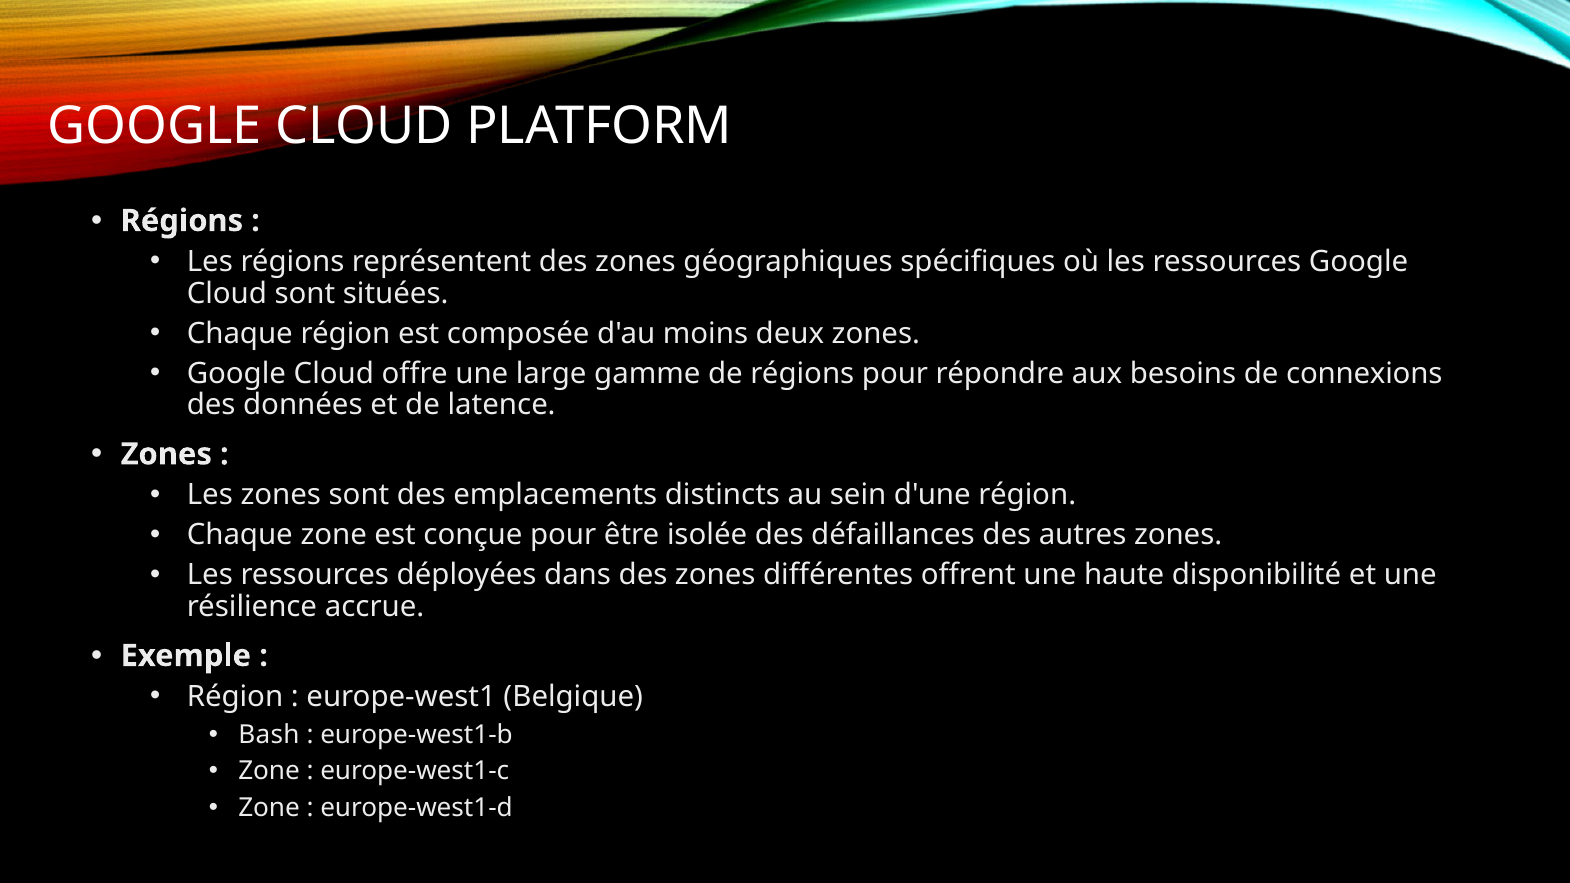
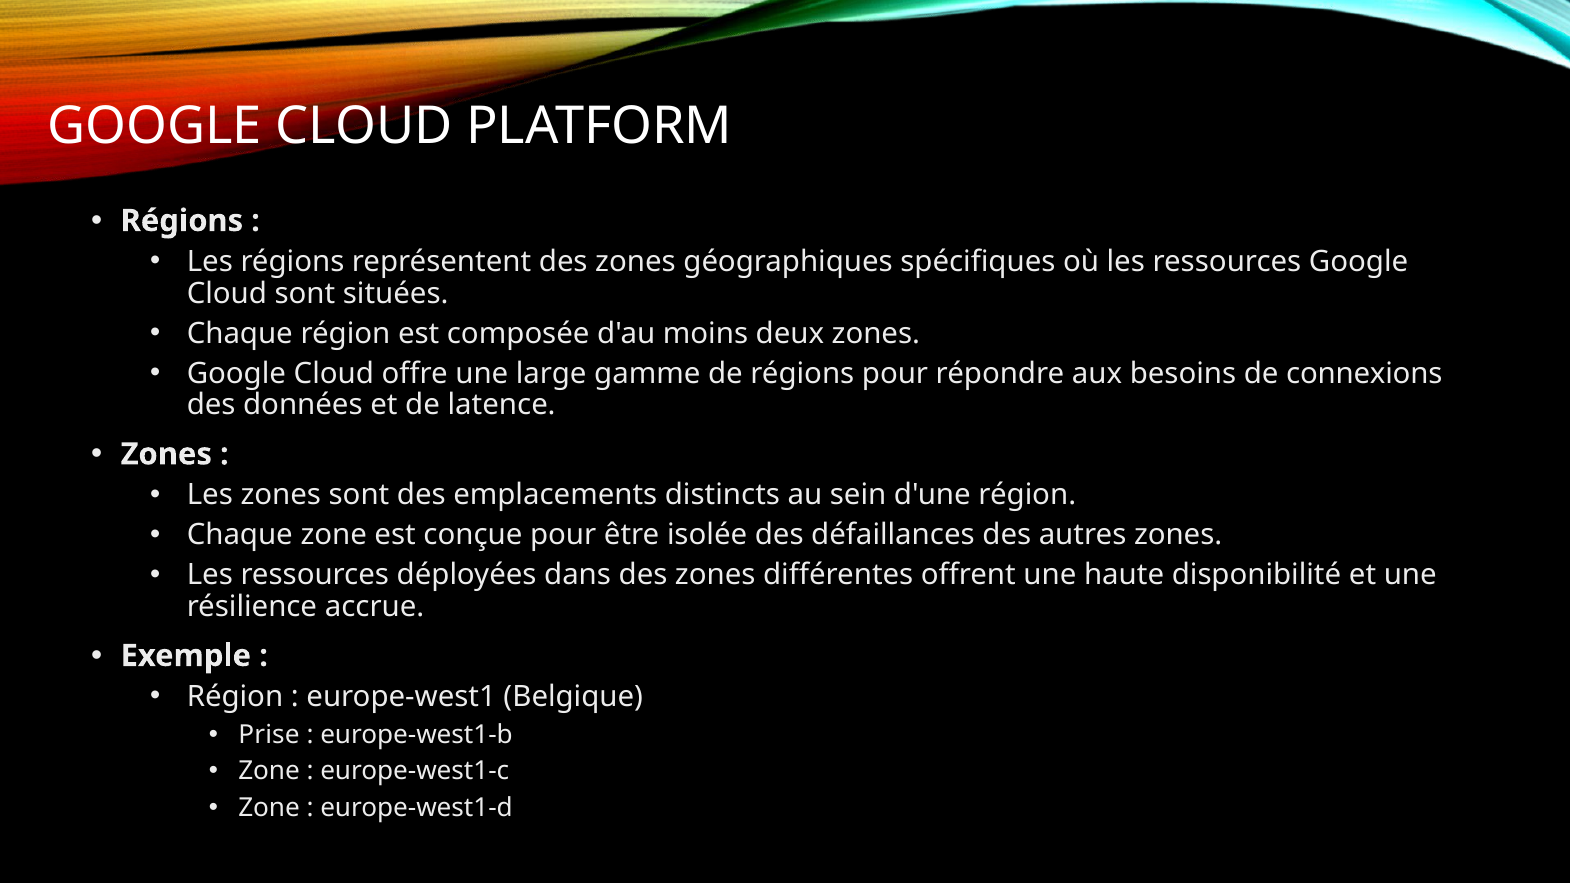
Bash: Bash -> Prise
